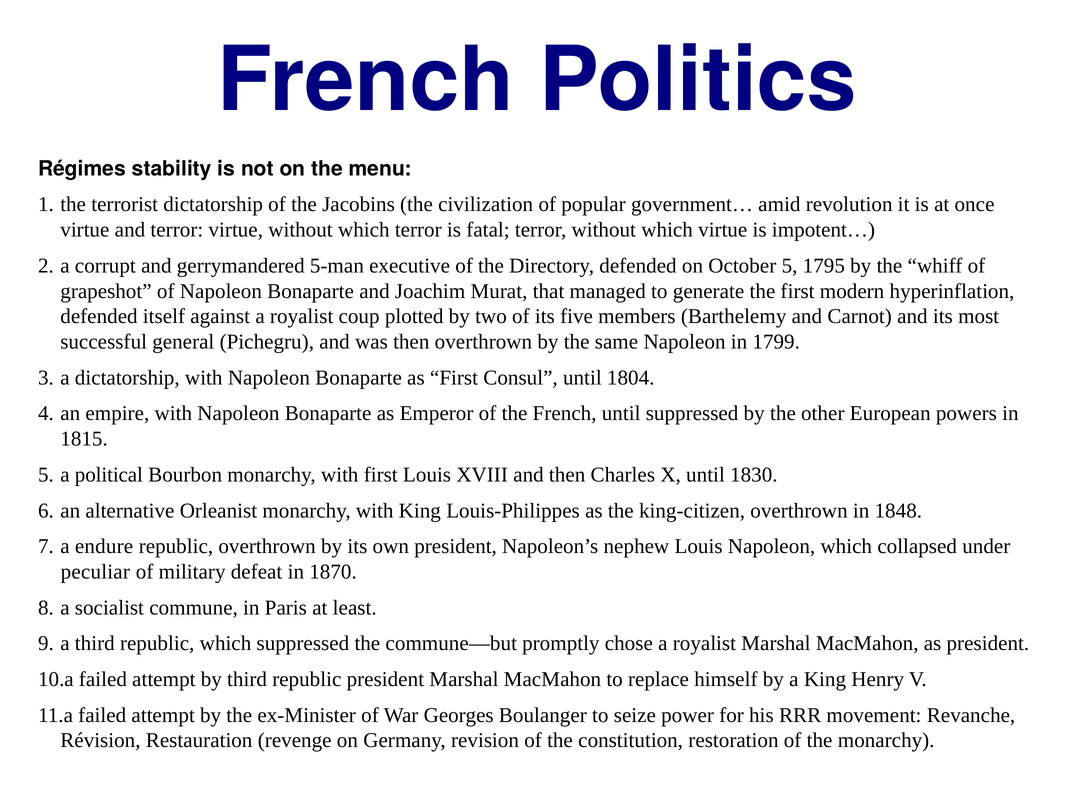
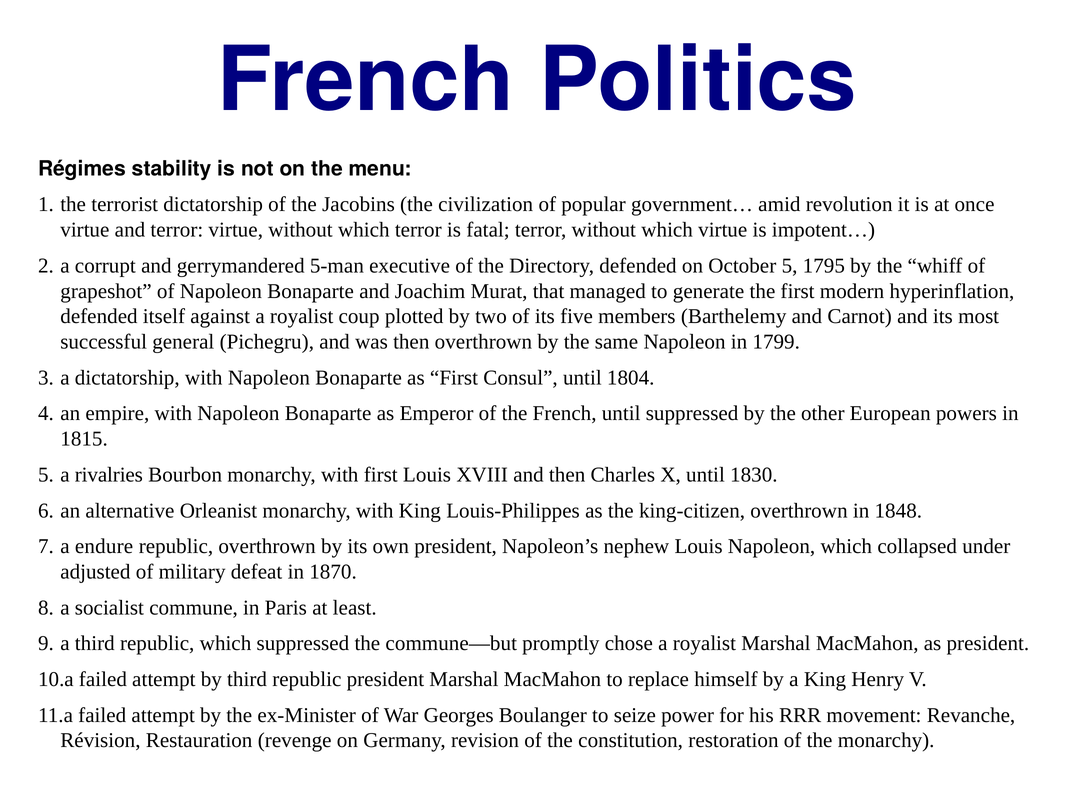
political: political -> rivalries
peculiar: peculiar -> adjusted
